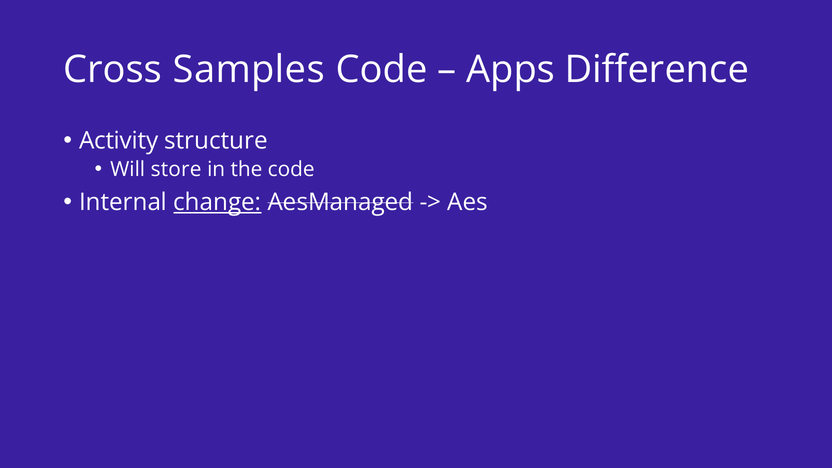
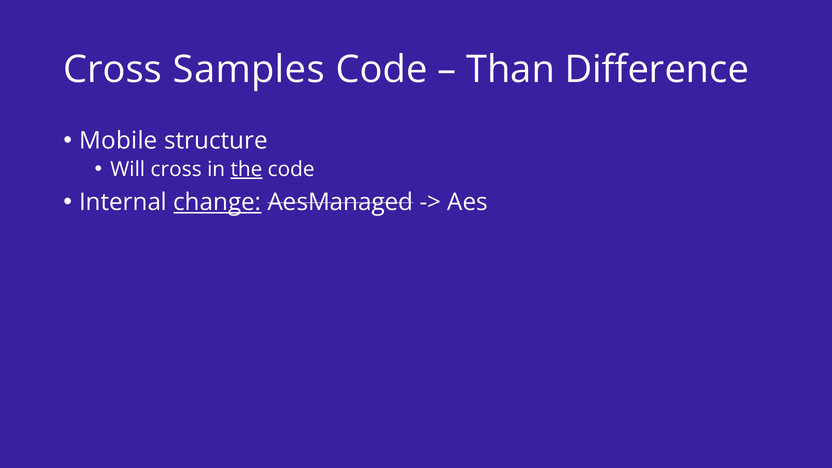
Apps: Apps -> Than
Activity: Activity -> Mobile
Will store: store -> cross
the underline: none -> present
